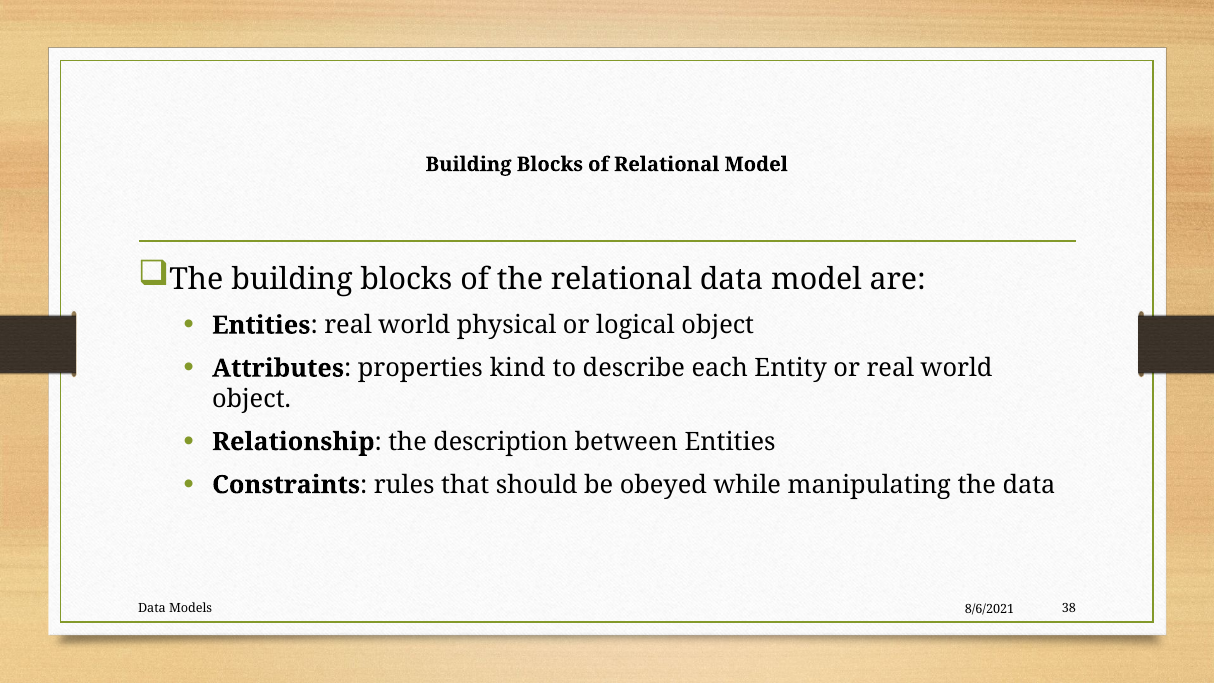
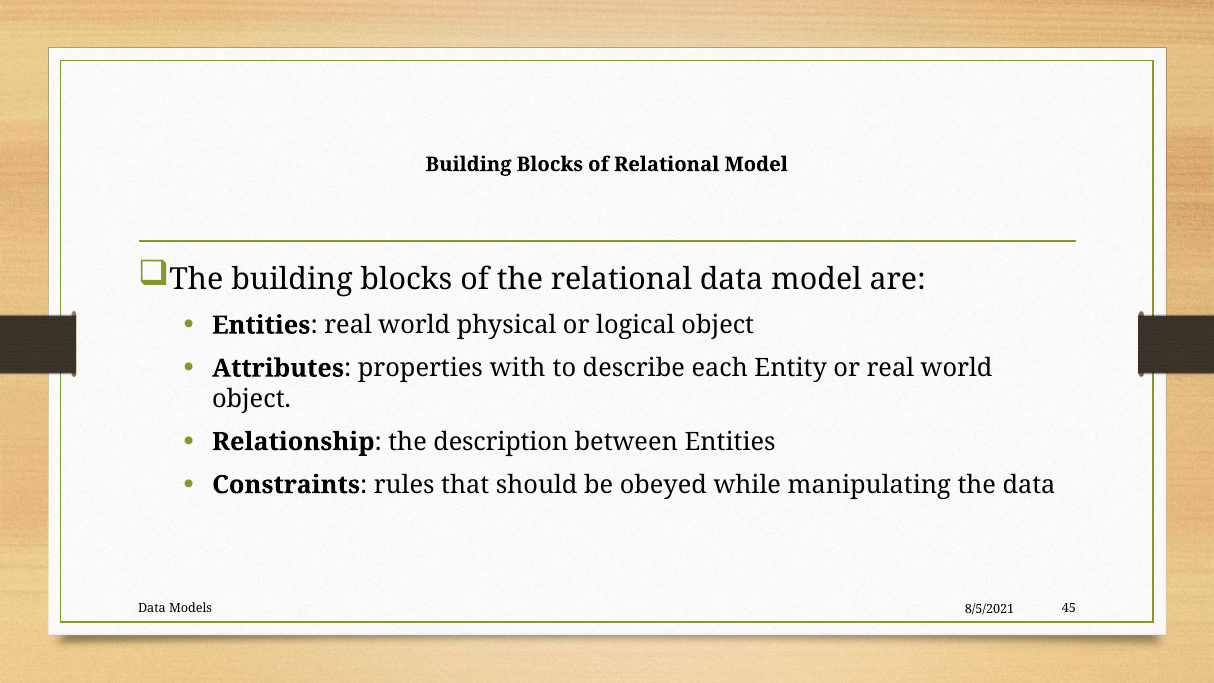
kind: kind -> with
38: 38 -> 45
8/6/2021: 8/6/2021 -> 8/5/2021
